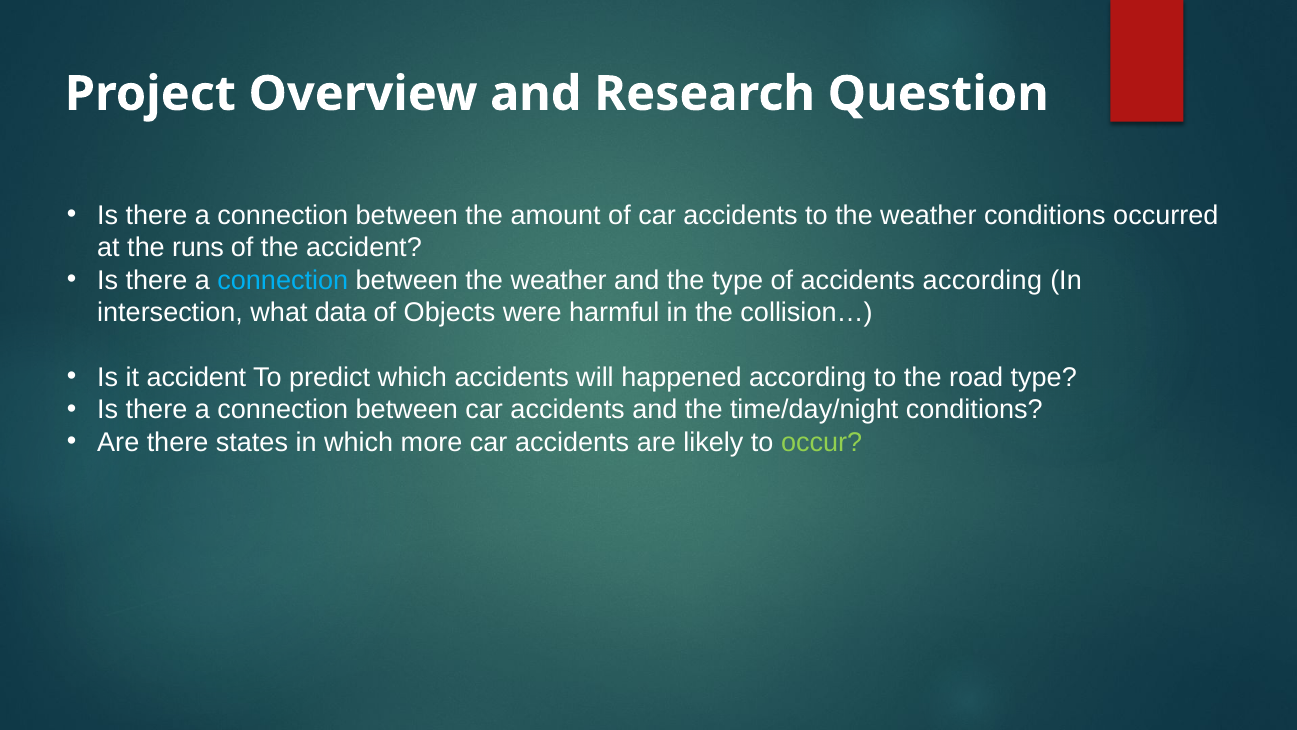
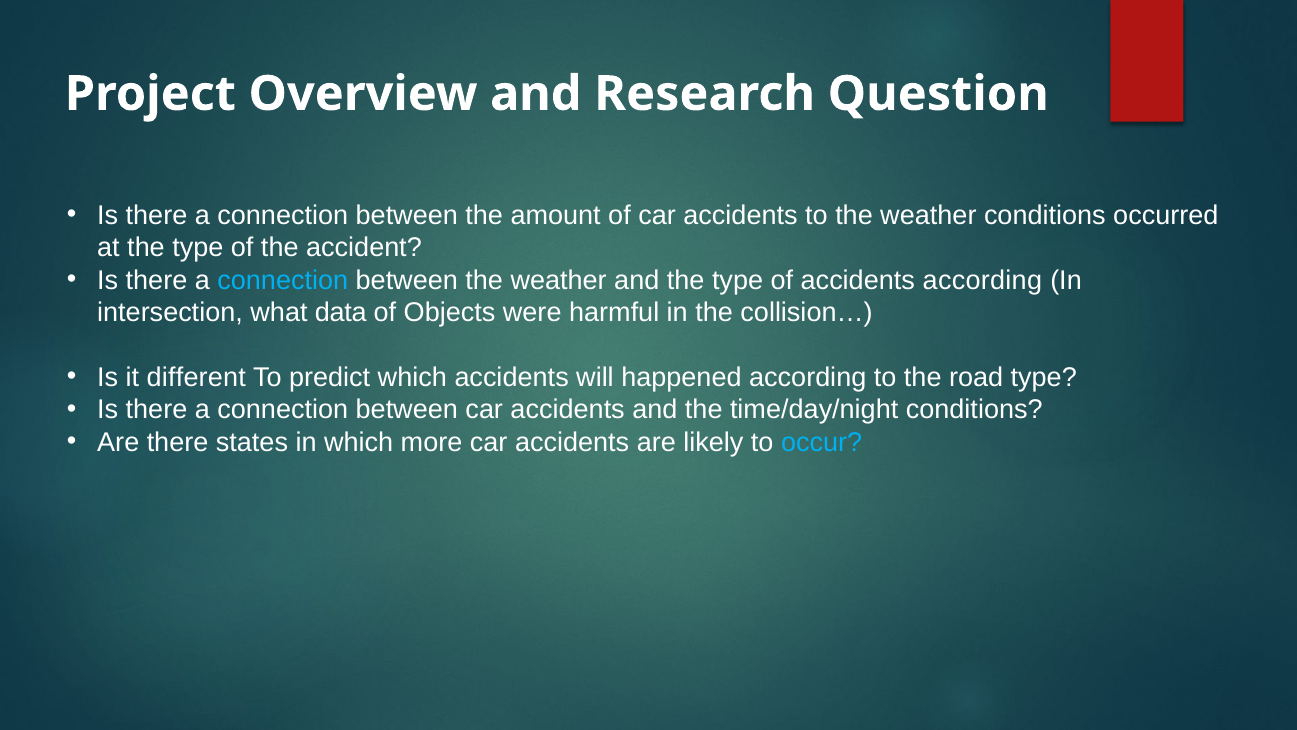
at the runs: runs -> type
it accident: accident -> different
occur colour: light green -> light blue
